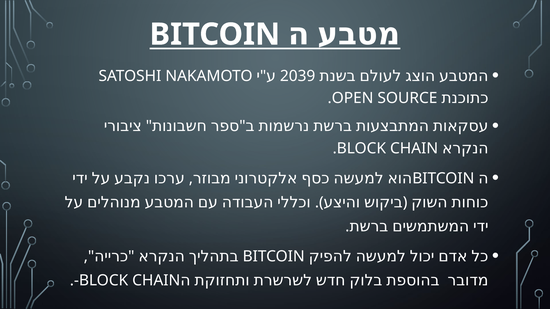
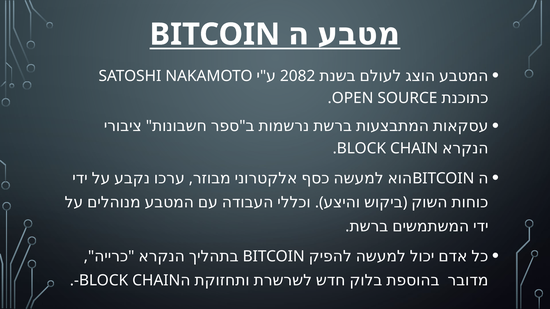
2039: 2039 -> 2082
